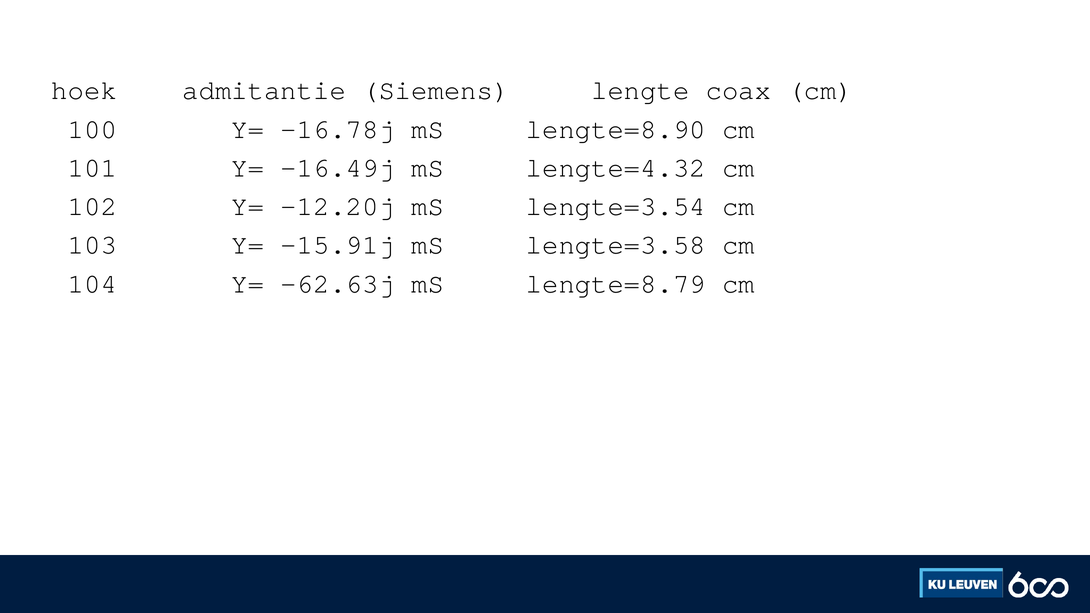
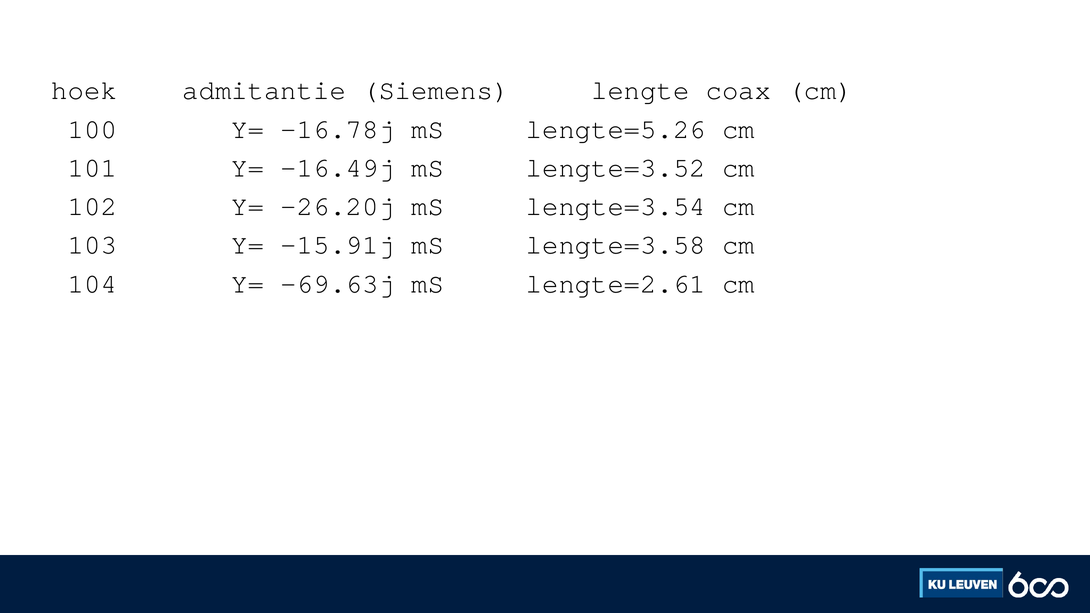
lengte=8.90: lengte=8.90 -> lengte=5.26
lengte=4.32: lengte=4.32 -> lengte=3.52
-12.20j: -12.20j -> -26.20j
-62.63j: -62.63j -> -69.63j
lengte=8.79: lengte=8.79 -> lengte=2.61
